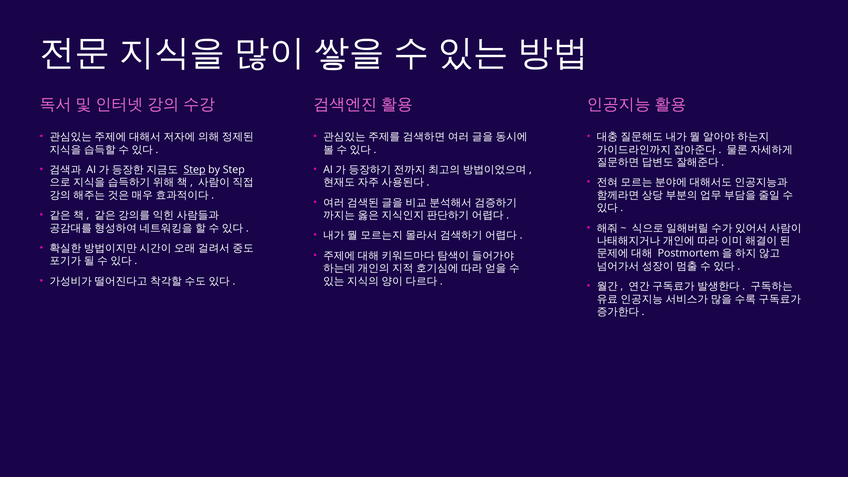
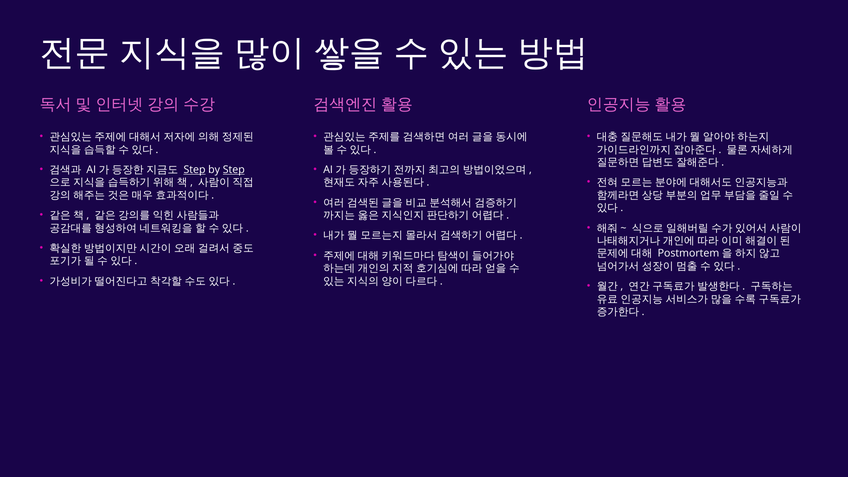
Step at (234, 170) underline: none -> present
